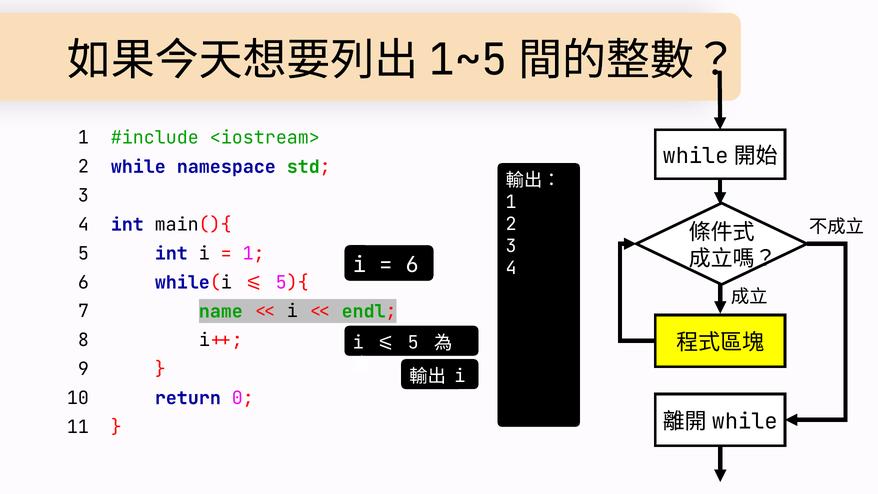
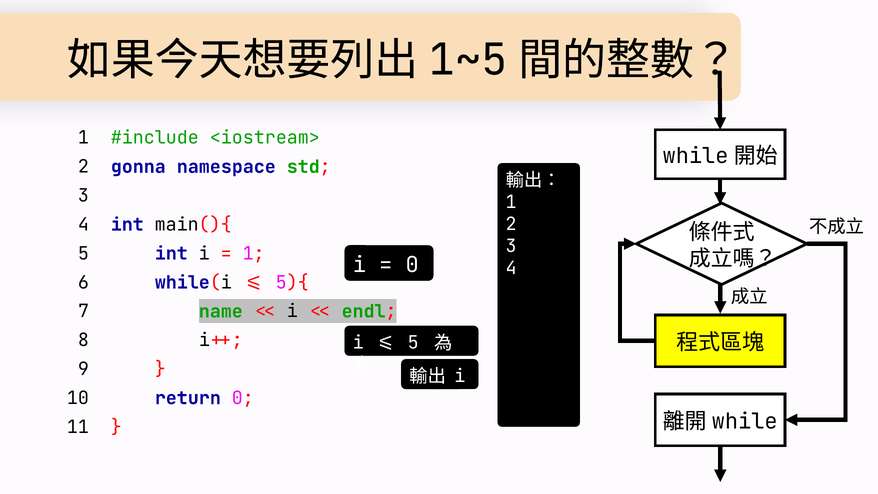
2 while: while -> gonna
6 at (412, 265): 6 -> 0
